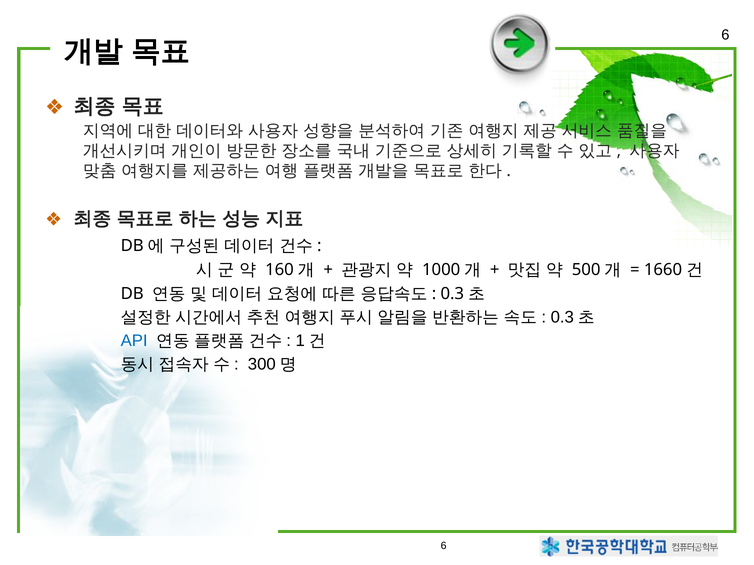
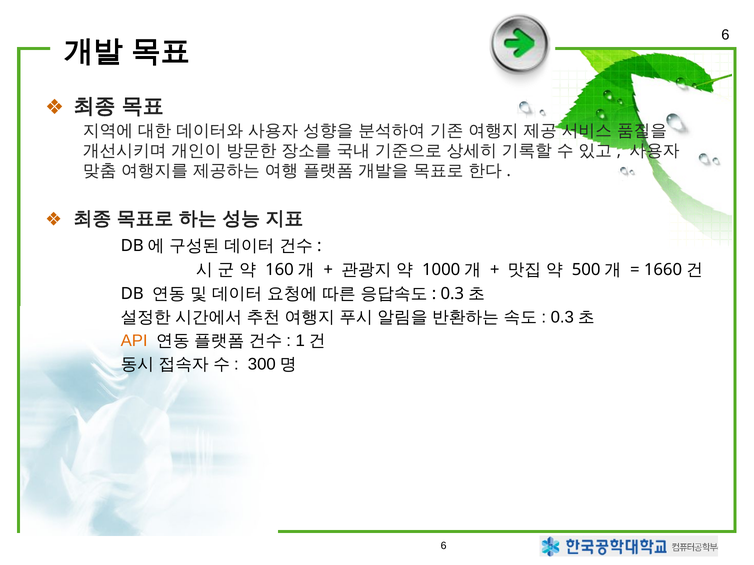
API colour: blue -> orange
